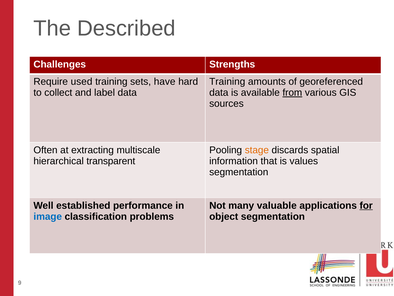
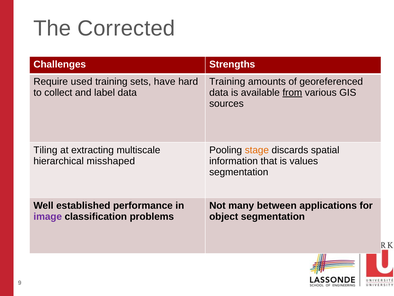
Described: Described -> Corrected
Often: Often -> Tiling
transparent: transparent -> misshaped
valuable: valuable -> between
for underline: present -> none
image colour: blue -> purple
